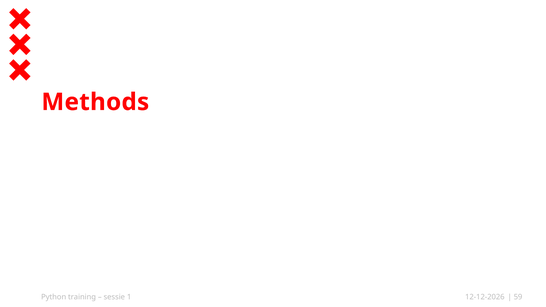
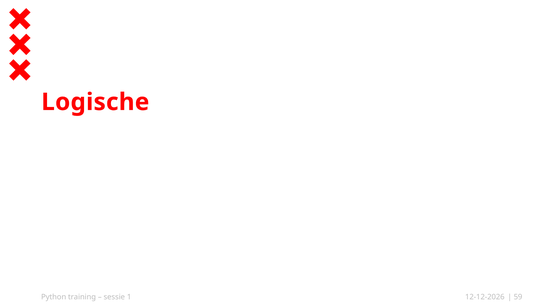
Methods: Methods -> Logische
